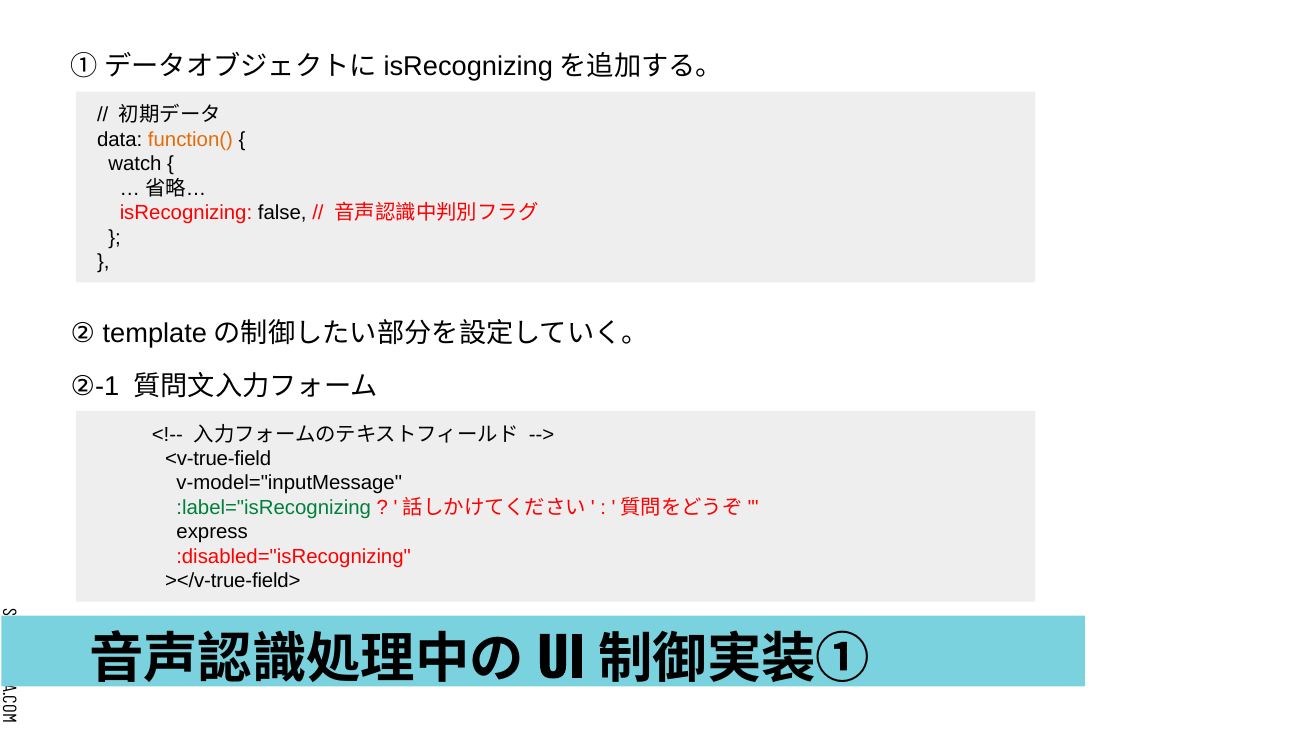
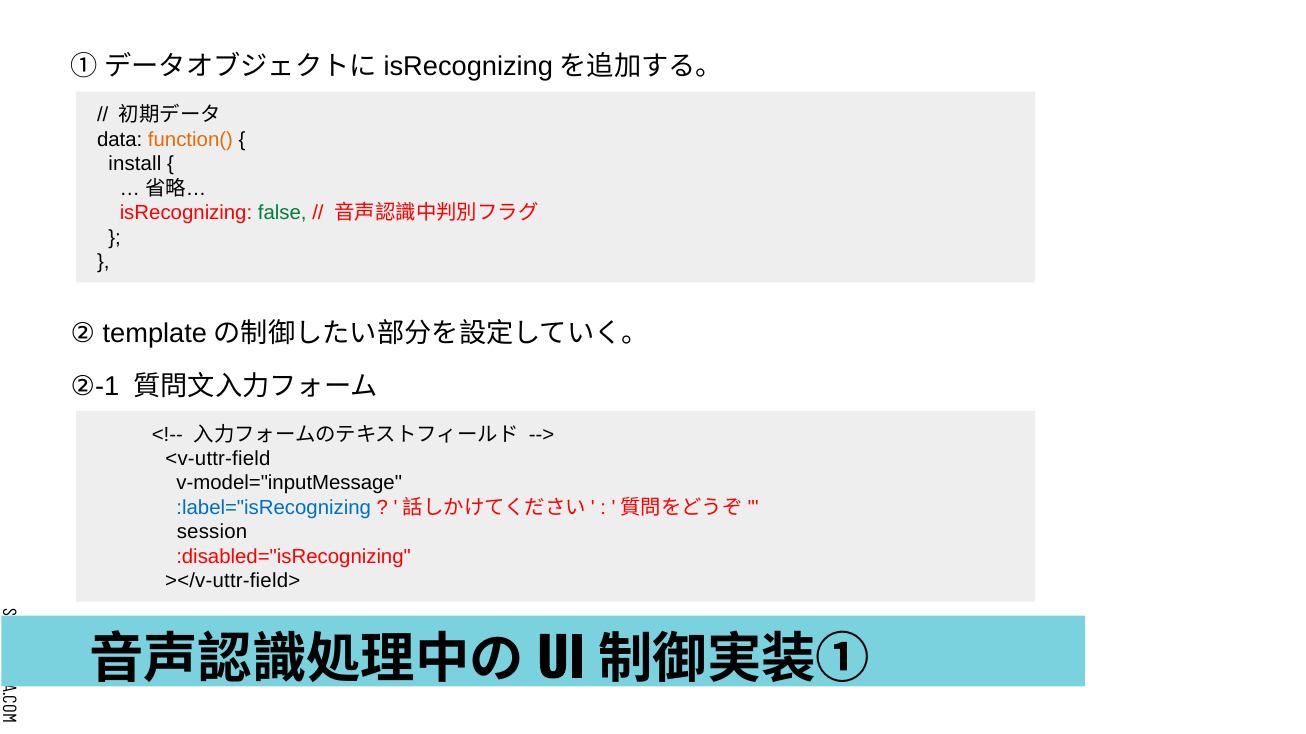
watch: watch -> install
false colour: black -> green
<v-true-field: <v-true-field -> <v-uttr-field
:label="isRecognizing colour: green -> blue
express: express -> session
></v-true-field>: ></v-true-field> -> ></v-uttr-field>
